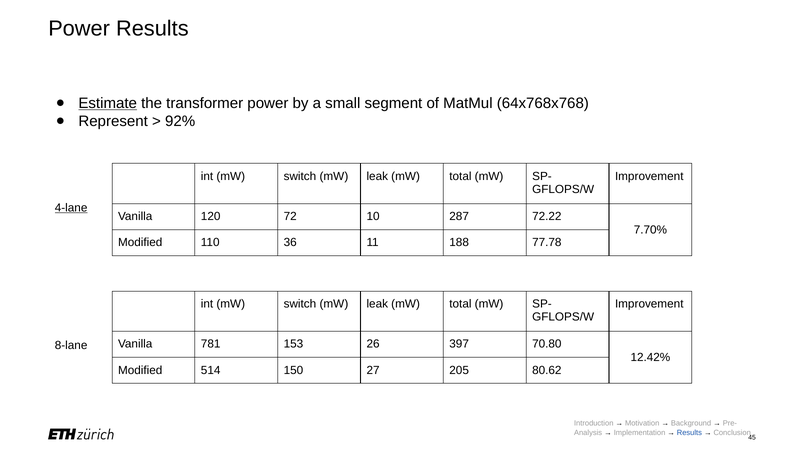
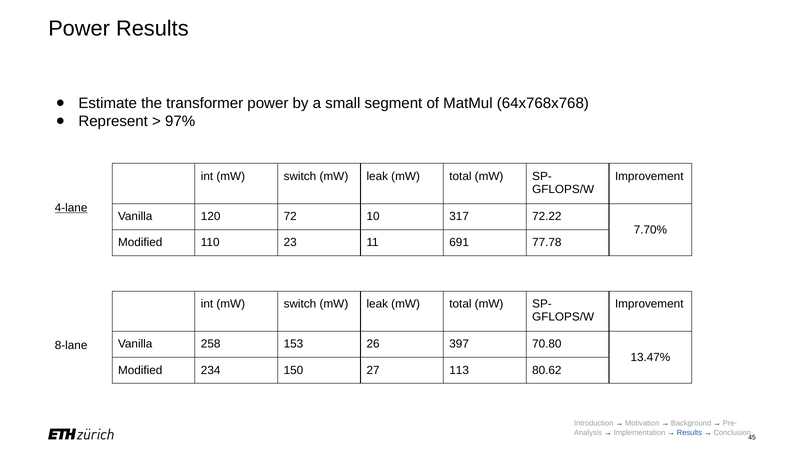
Estimate underline: present -> none
92%: 92% -> 97%
287: 287 -> 317
36: 36 -> 23
188: 188 -> 691
781: 781 -> 258
12.42%: 12.42% -> 13.47%
514: 514 -> 234
205: 205 -> 113
